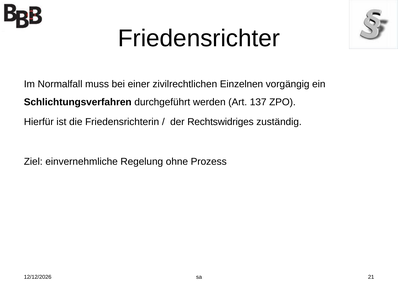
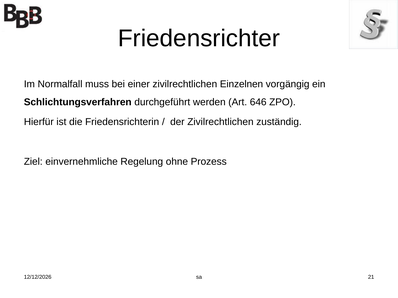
137: 137 -> 646
der Rechtswidriges: Rechtswidriges -> Zivilrechtlichen
